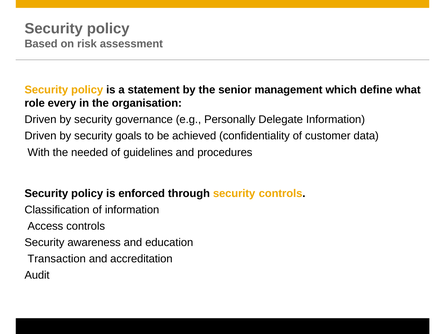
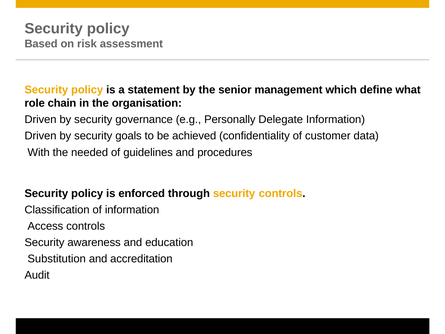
every: every -> chain
Transaction: Transaction -> Substitution
